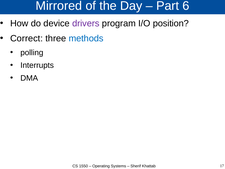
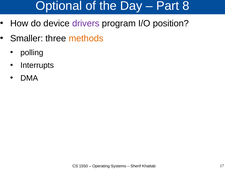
Mirrored: Mirrored -> Optional
6: 6 -> 8
Correct: Correct -> Smaller
methods colour: blue -> orange
